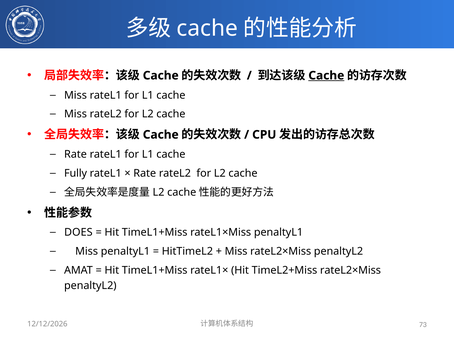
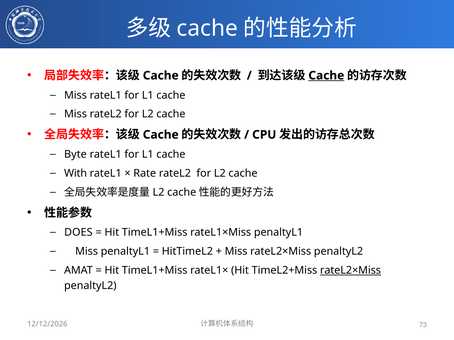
Rate at (75, 155): Rate -> Byte
Fully: Fully -> With
rateL2×Miss at (350, 271) underline: none -> present
